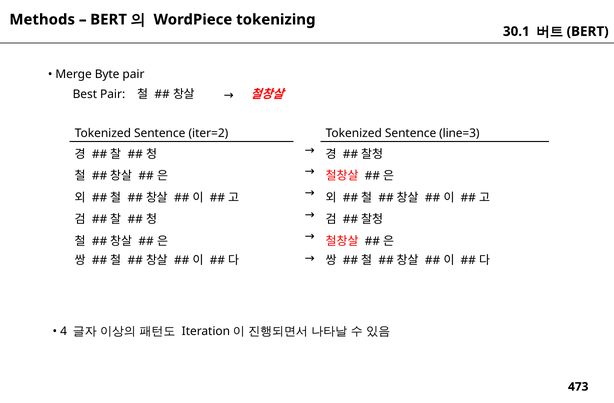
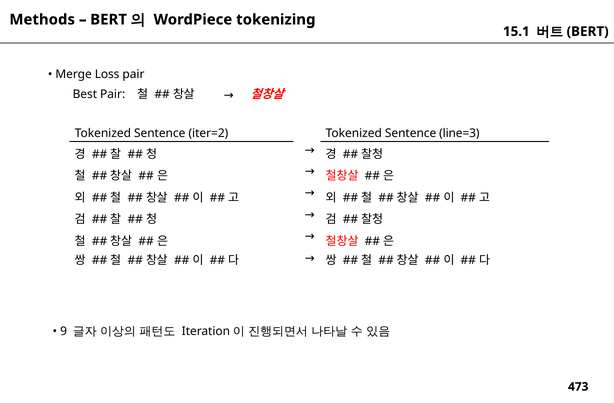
30.1: 30.1 -> 15.1
Byte: Byte -> Loss
4: 4 -> 9
